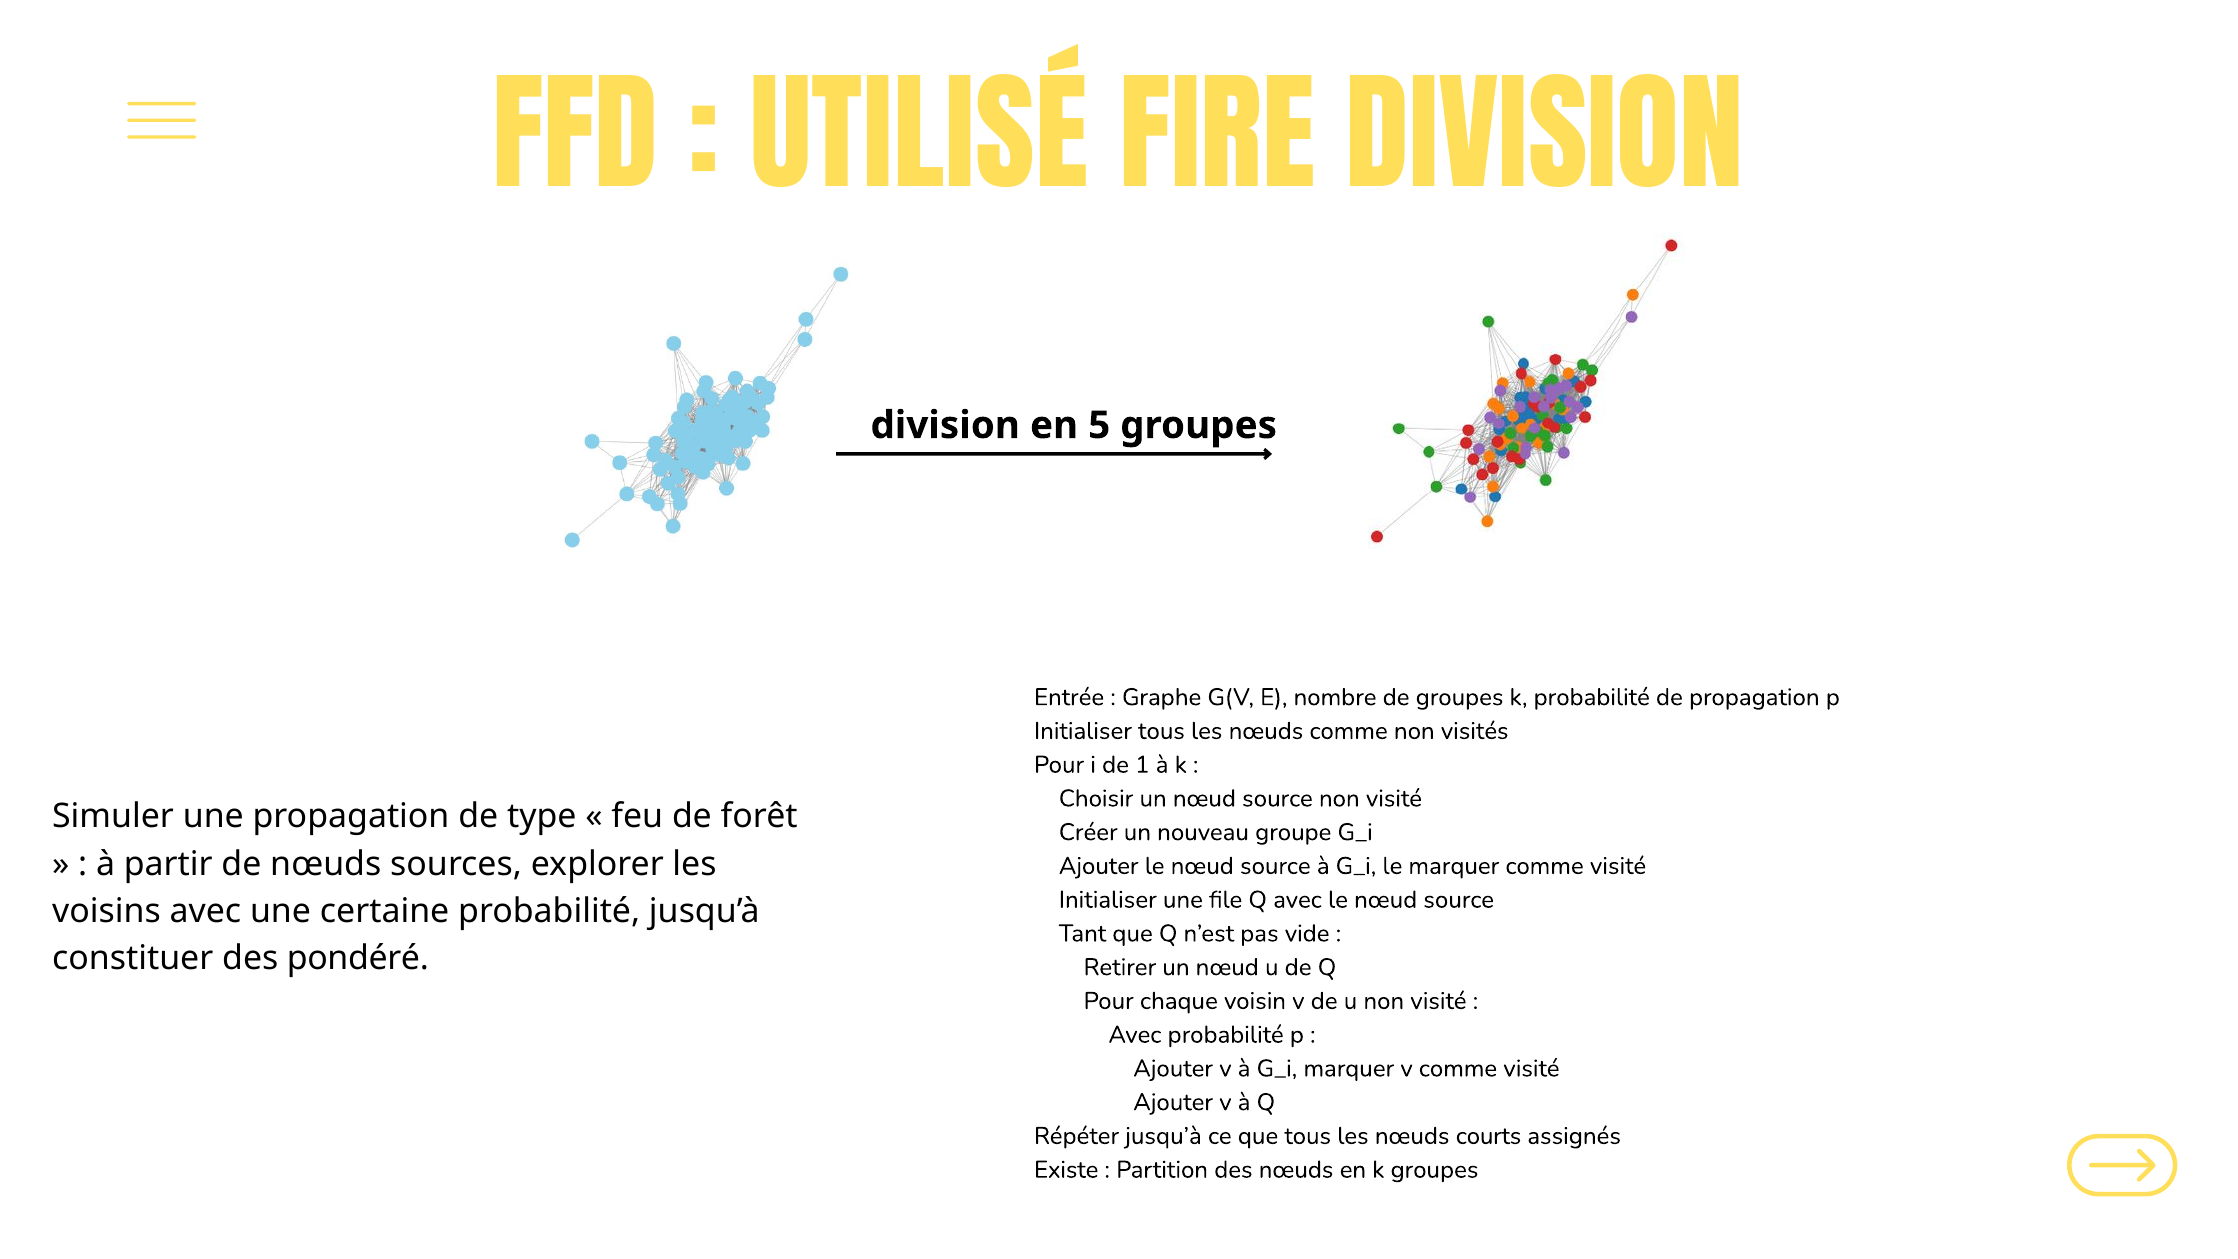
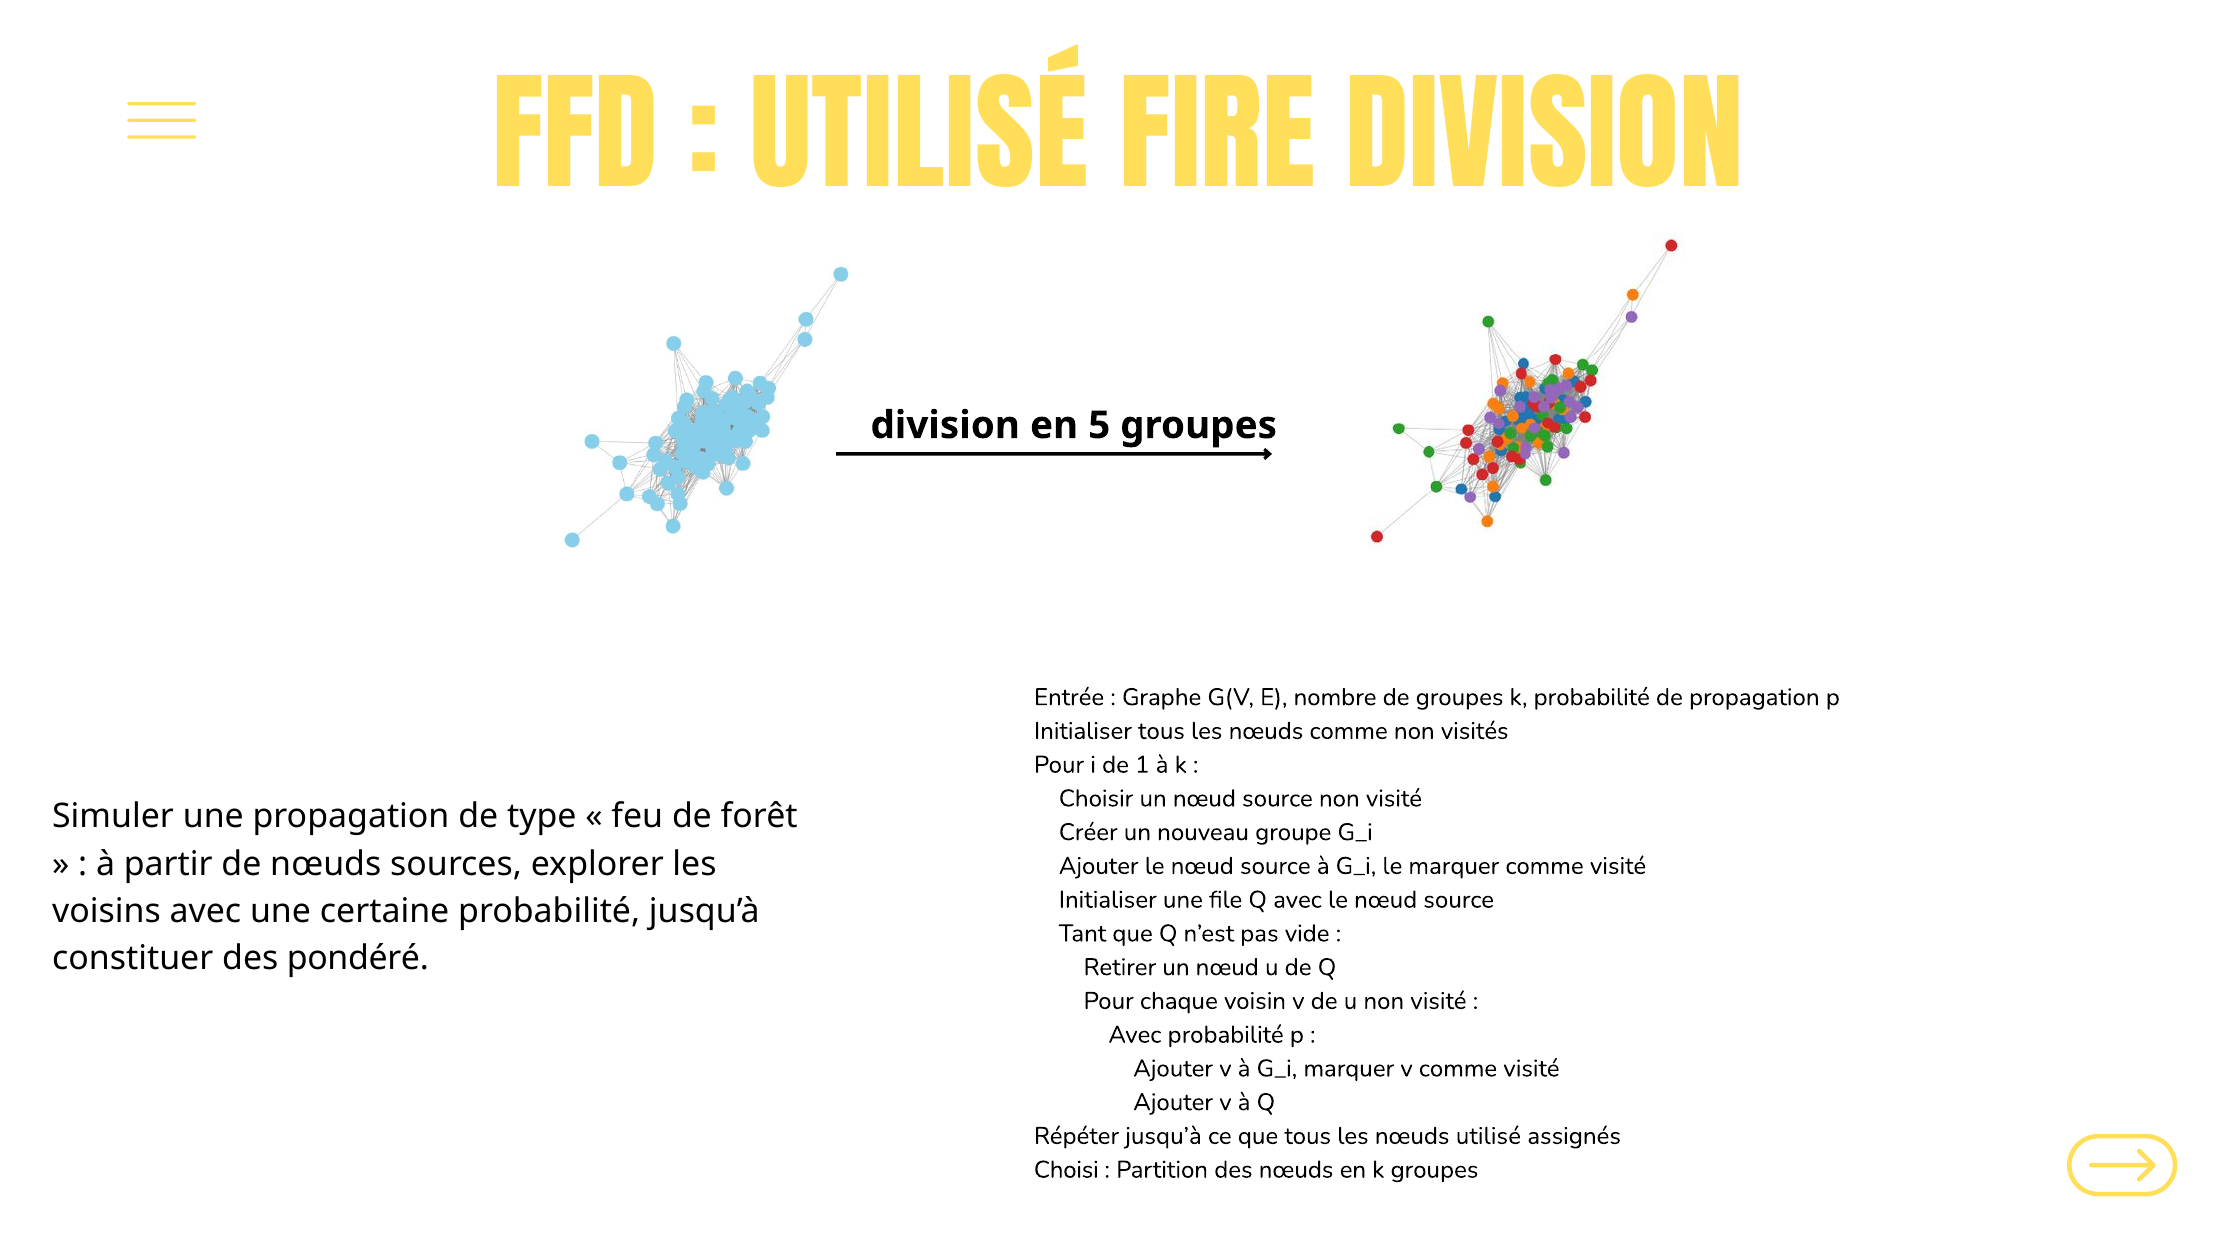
nœuds courts: courts -> utilisé
Existe: Existe -> Choisi
